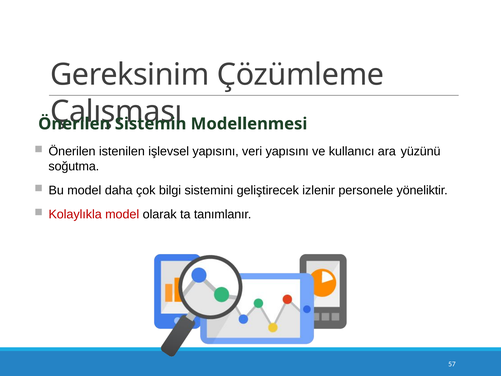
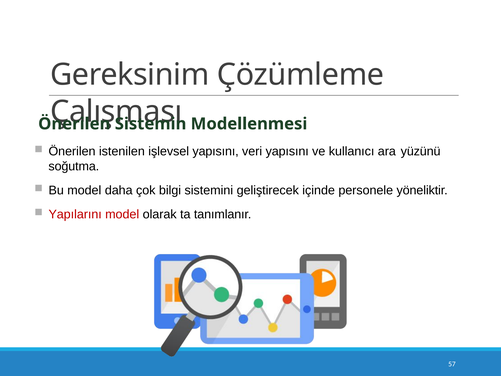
izlenir: izlenir -> içinde
Kolaylıkla: Kolaylıkla -> Yapılarını
